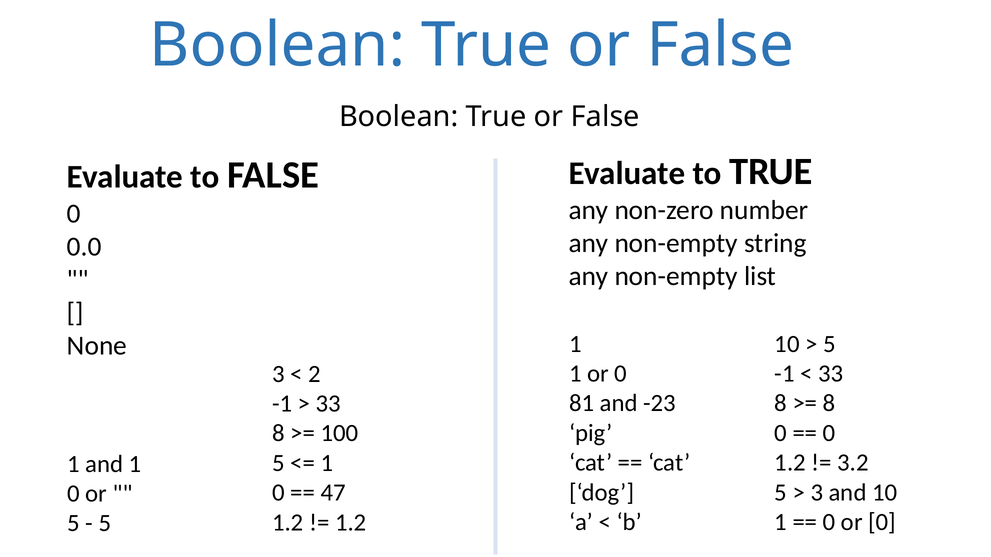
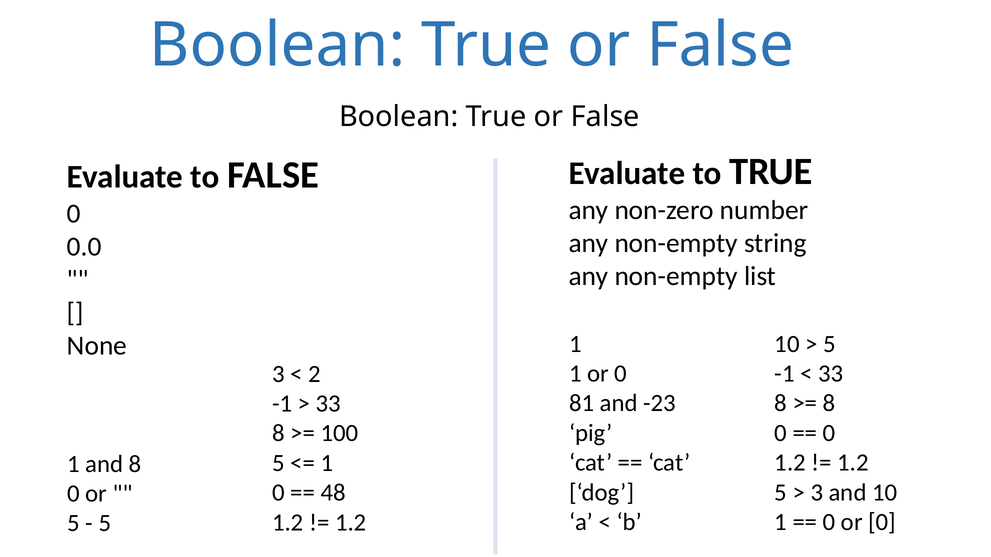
3.2 at (853, 463): 3.2 -> 1.2
and 1: 1 -> 8
47: 47 -> 48
